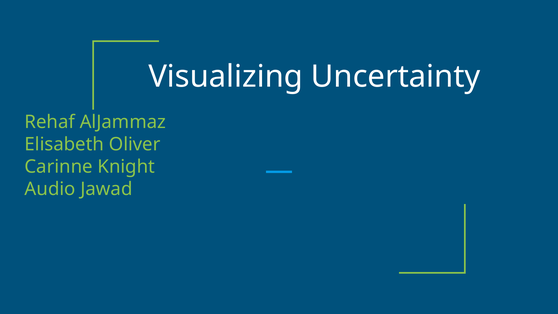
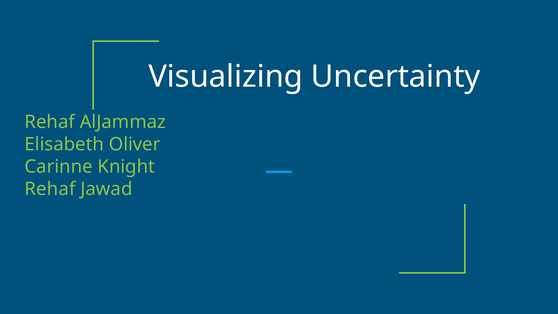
Audio at (50, 189): Audio -> Rehaf
